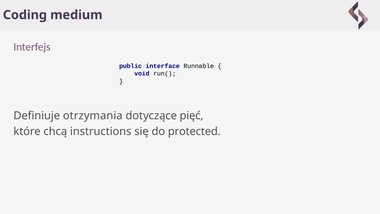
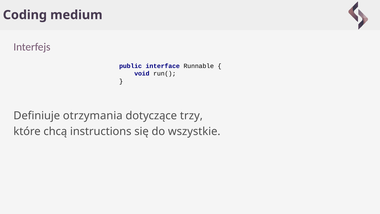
pięć: pięć -> trzy
protected: protected -> wszystkie
